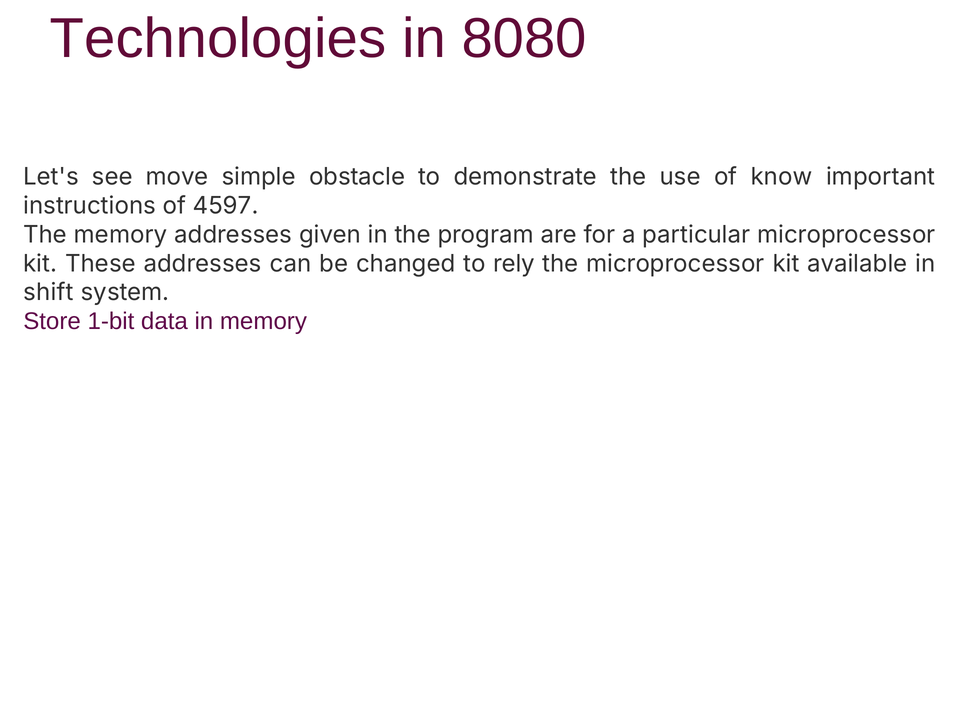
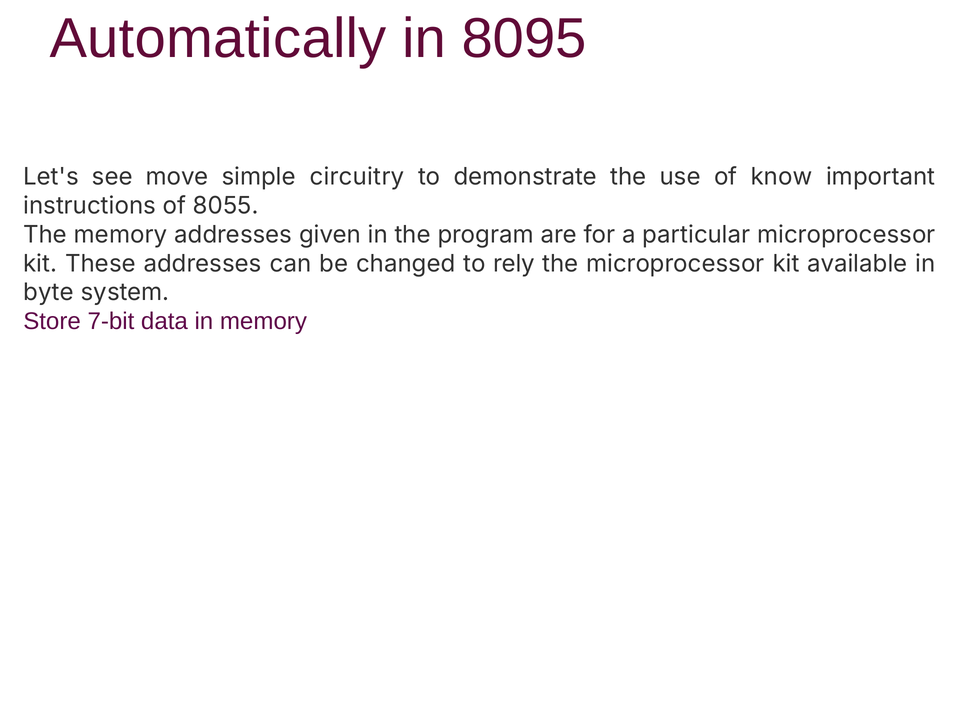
Technologies: Technologies -> Automatically
8080: 8080 -> 8095
obstacle: obstacle -> circuitry
4597: 4597 -> 8055
shift: shift -> byte
1-bit: 1-bit -> 7-bit
